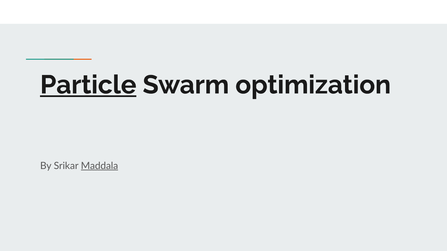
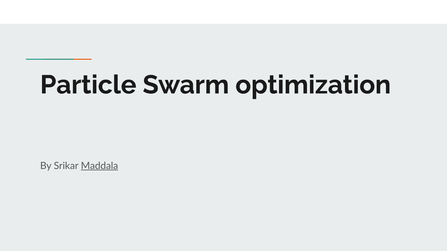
Particle underline: present -> none
